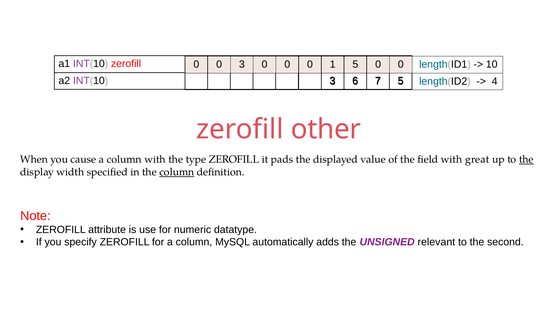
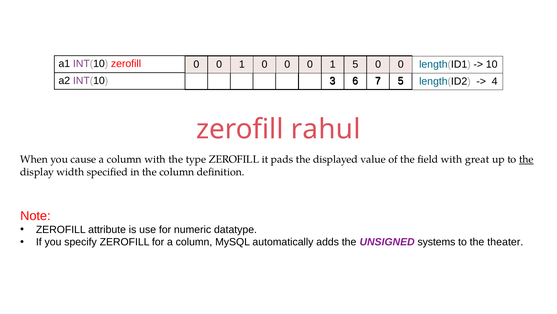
3 at (242, 64): 3 -> 1
other: other -> rahul
column at (177, 172) underline: present -> none
relevant: relevant -> systems
second: second -> theater
